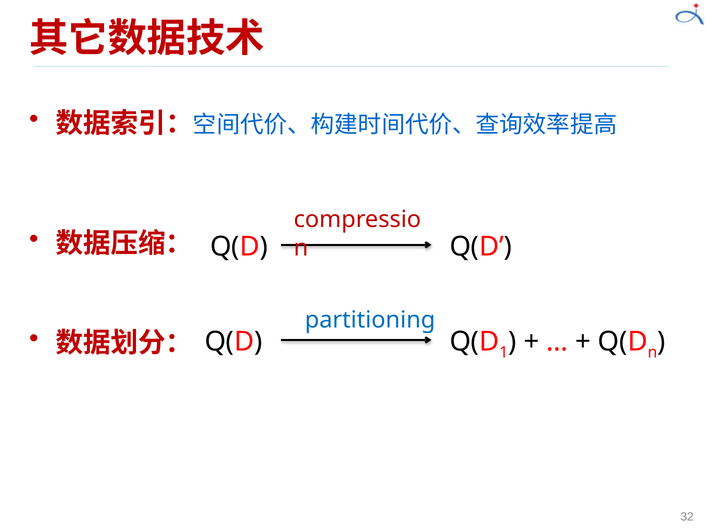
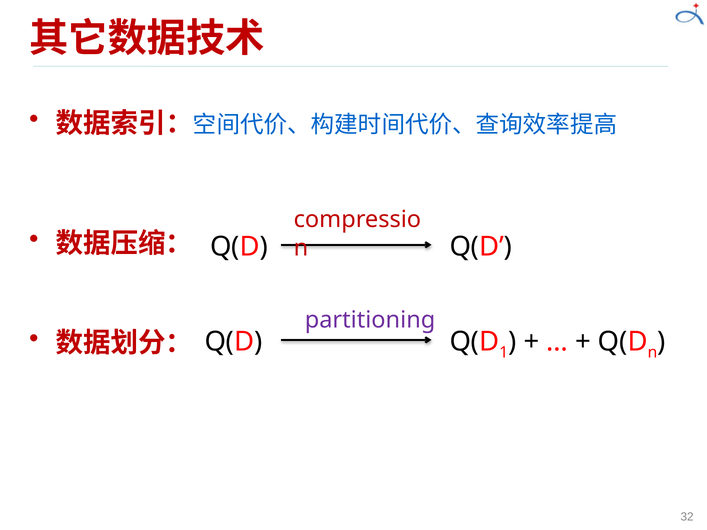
partitioning colour: blue -> purple
